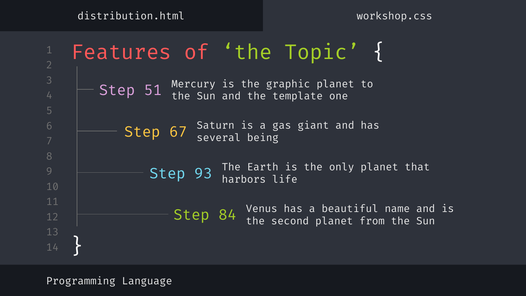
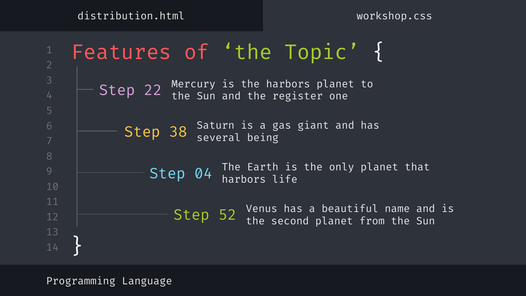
51: 51 -> 22
the graphic: graphic -> harbors
template: template -> register
67: 67 -> 38
93: 93 -> 04
84: 84 -> 52
